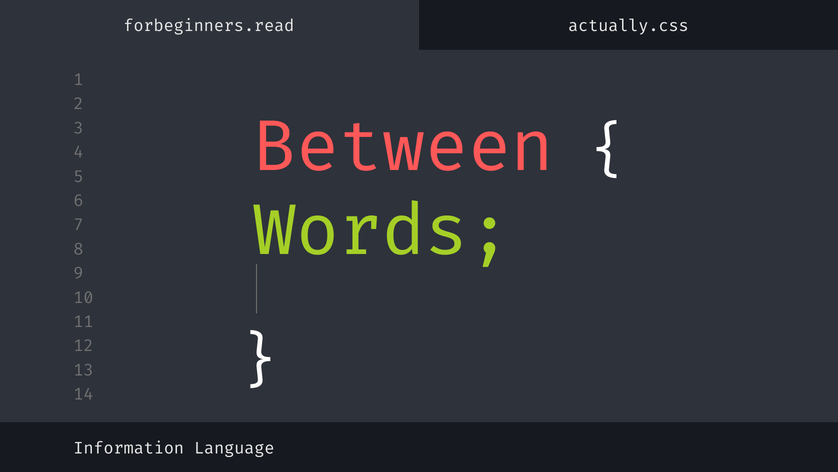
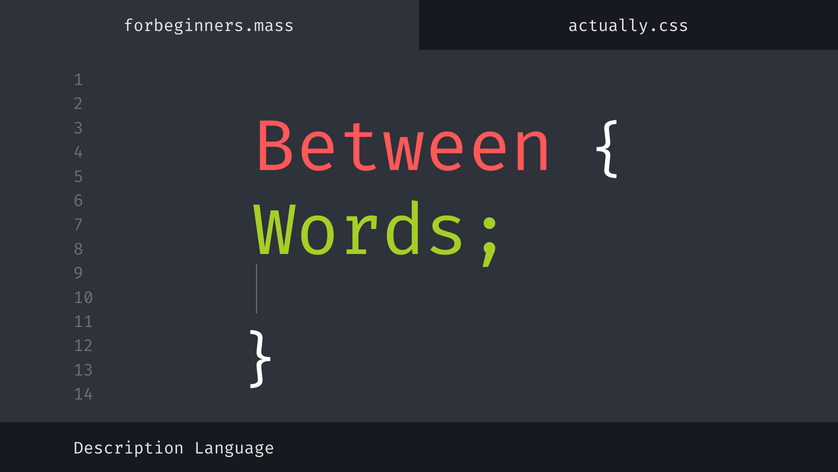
forbeginners.read: forbeginners.read -> forbeginners.mass
Information: Information -> Description
